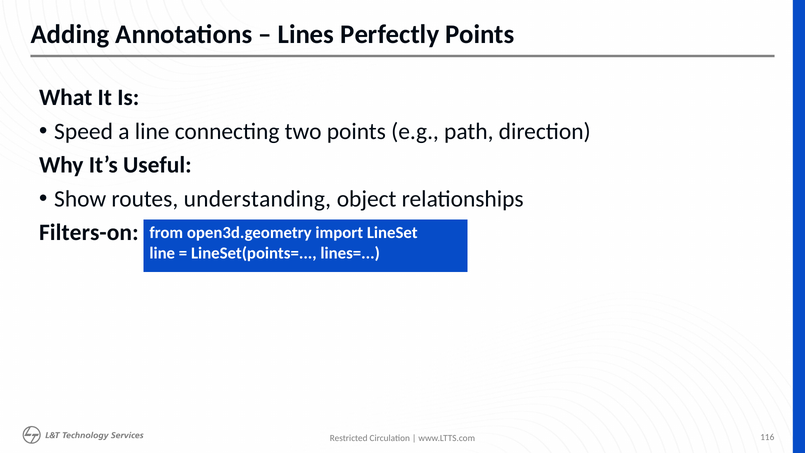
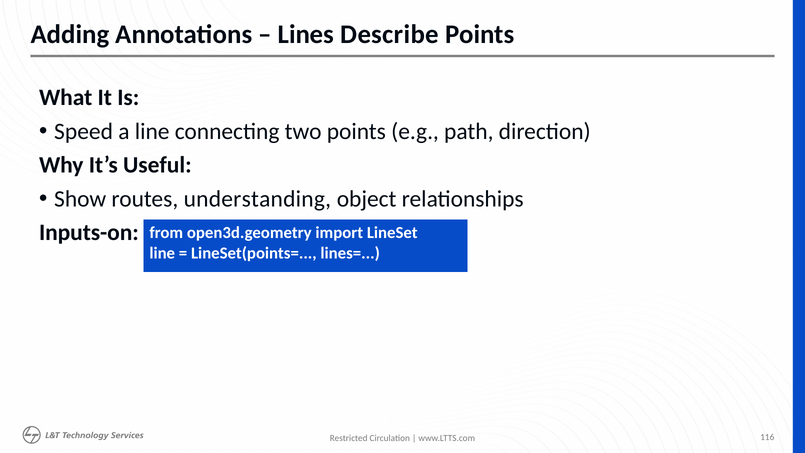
Perfectly: Perfectly -> Describe
Filters-on: Filters-on -> Inputs-on
